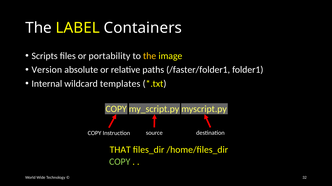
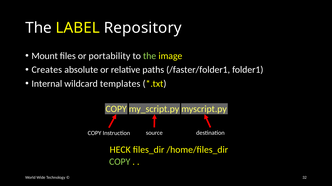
Containers: Containers -> Repository
Scripts: Scripts -> Mount
the at (150, 56) colour: yellow -> light green
Version: Version -> Creates
THAT: THAT -> HECK
